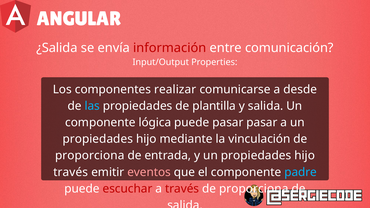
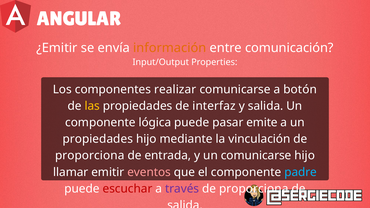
¿Salida: ¿Salida -> ¿Emitir
información colour: red -> orange
desde: desde -> botón
las colour: light blue -> yellow
plantilla: plantilla -> interfaz
pasar pasar: pasar -> emite
y un propiedades: propiedades -> comunicarse
través at (71, 172): través -> llamar
través at (182, 189) colour: red -> purple
